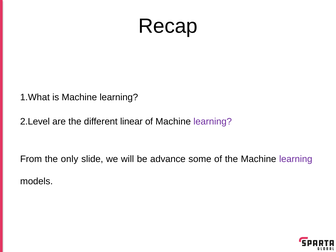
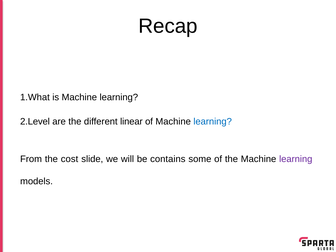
learning at (213, 122) colour: purple -> blue
only: only -> cost
advance: advance -> contains
